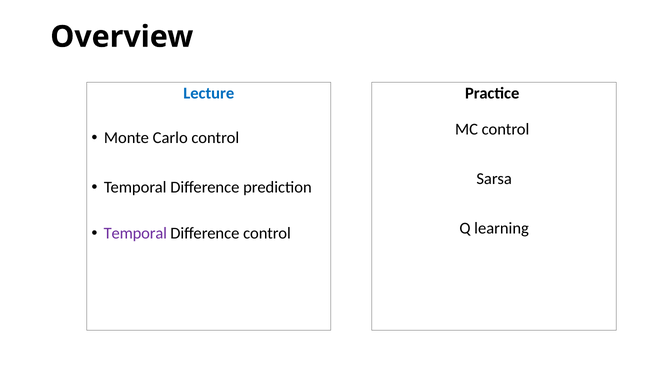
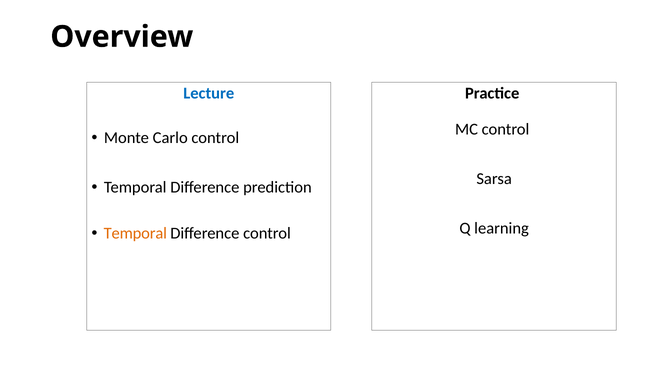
Temporal at (135, 234) colour: purple -> orange
